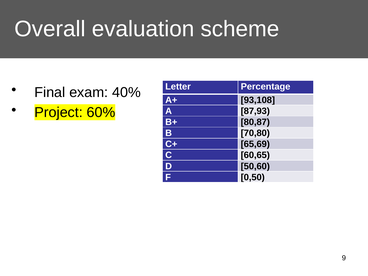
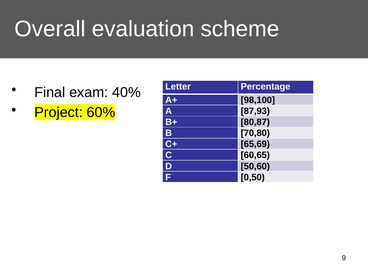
93,108: 93,108 -> 98,100
